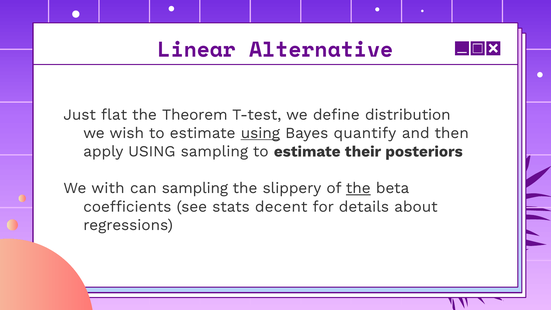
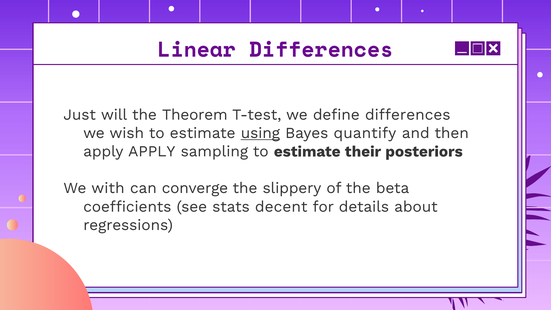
Linear Alternative: Alternative -> Differences
flat: flat -> will
define distribution: distribution -> differences
apply USING: USING -> APPLY
can sampling: sampling -> converge
the at (358, 188) underline: present -> none
